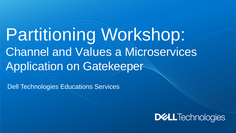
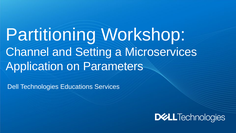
Values: Values -> Setting
Gatekeeper: Gatekeeper -> Parameters
